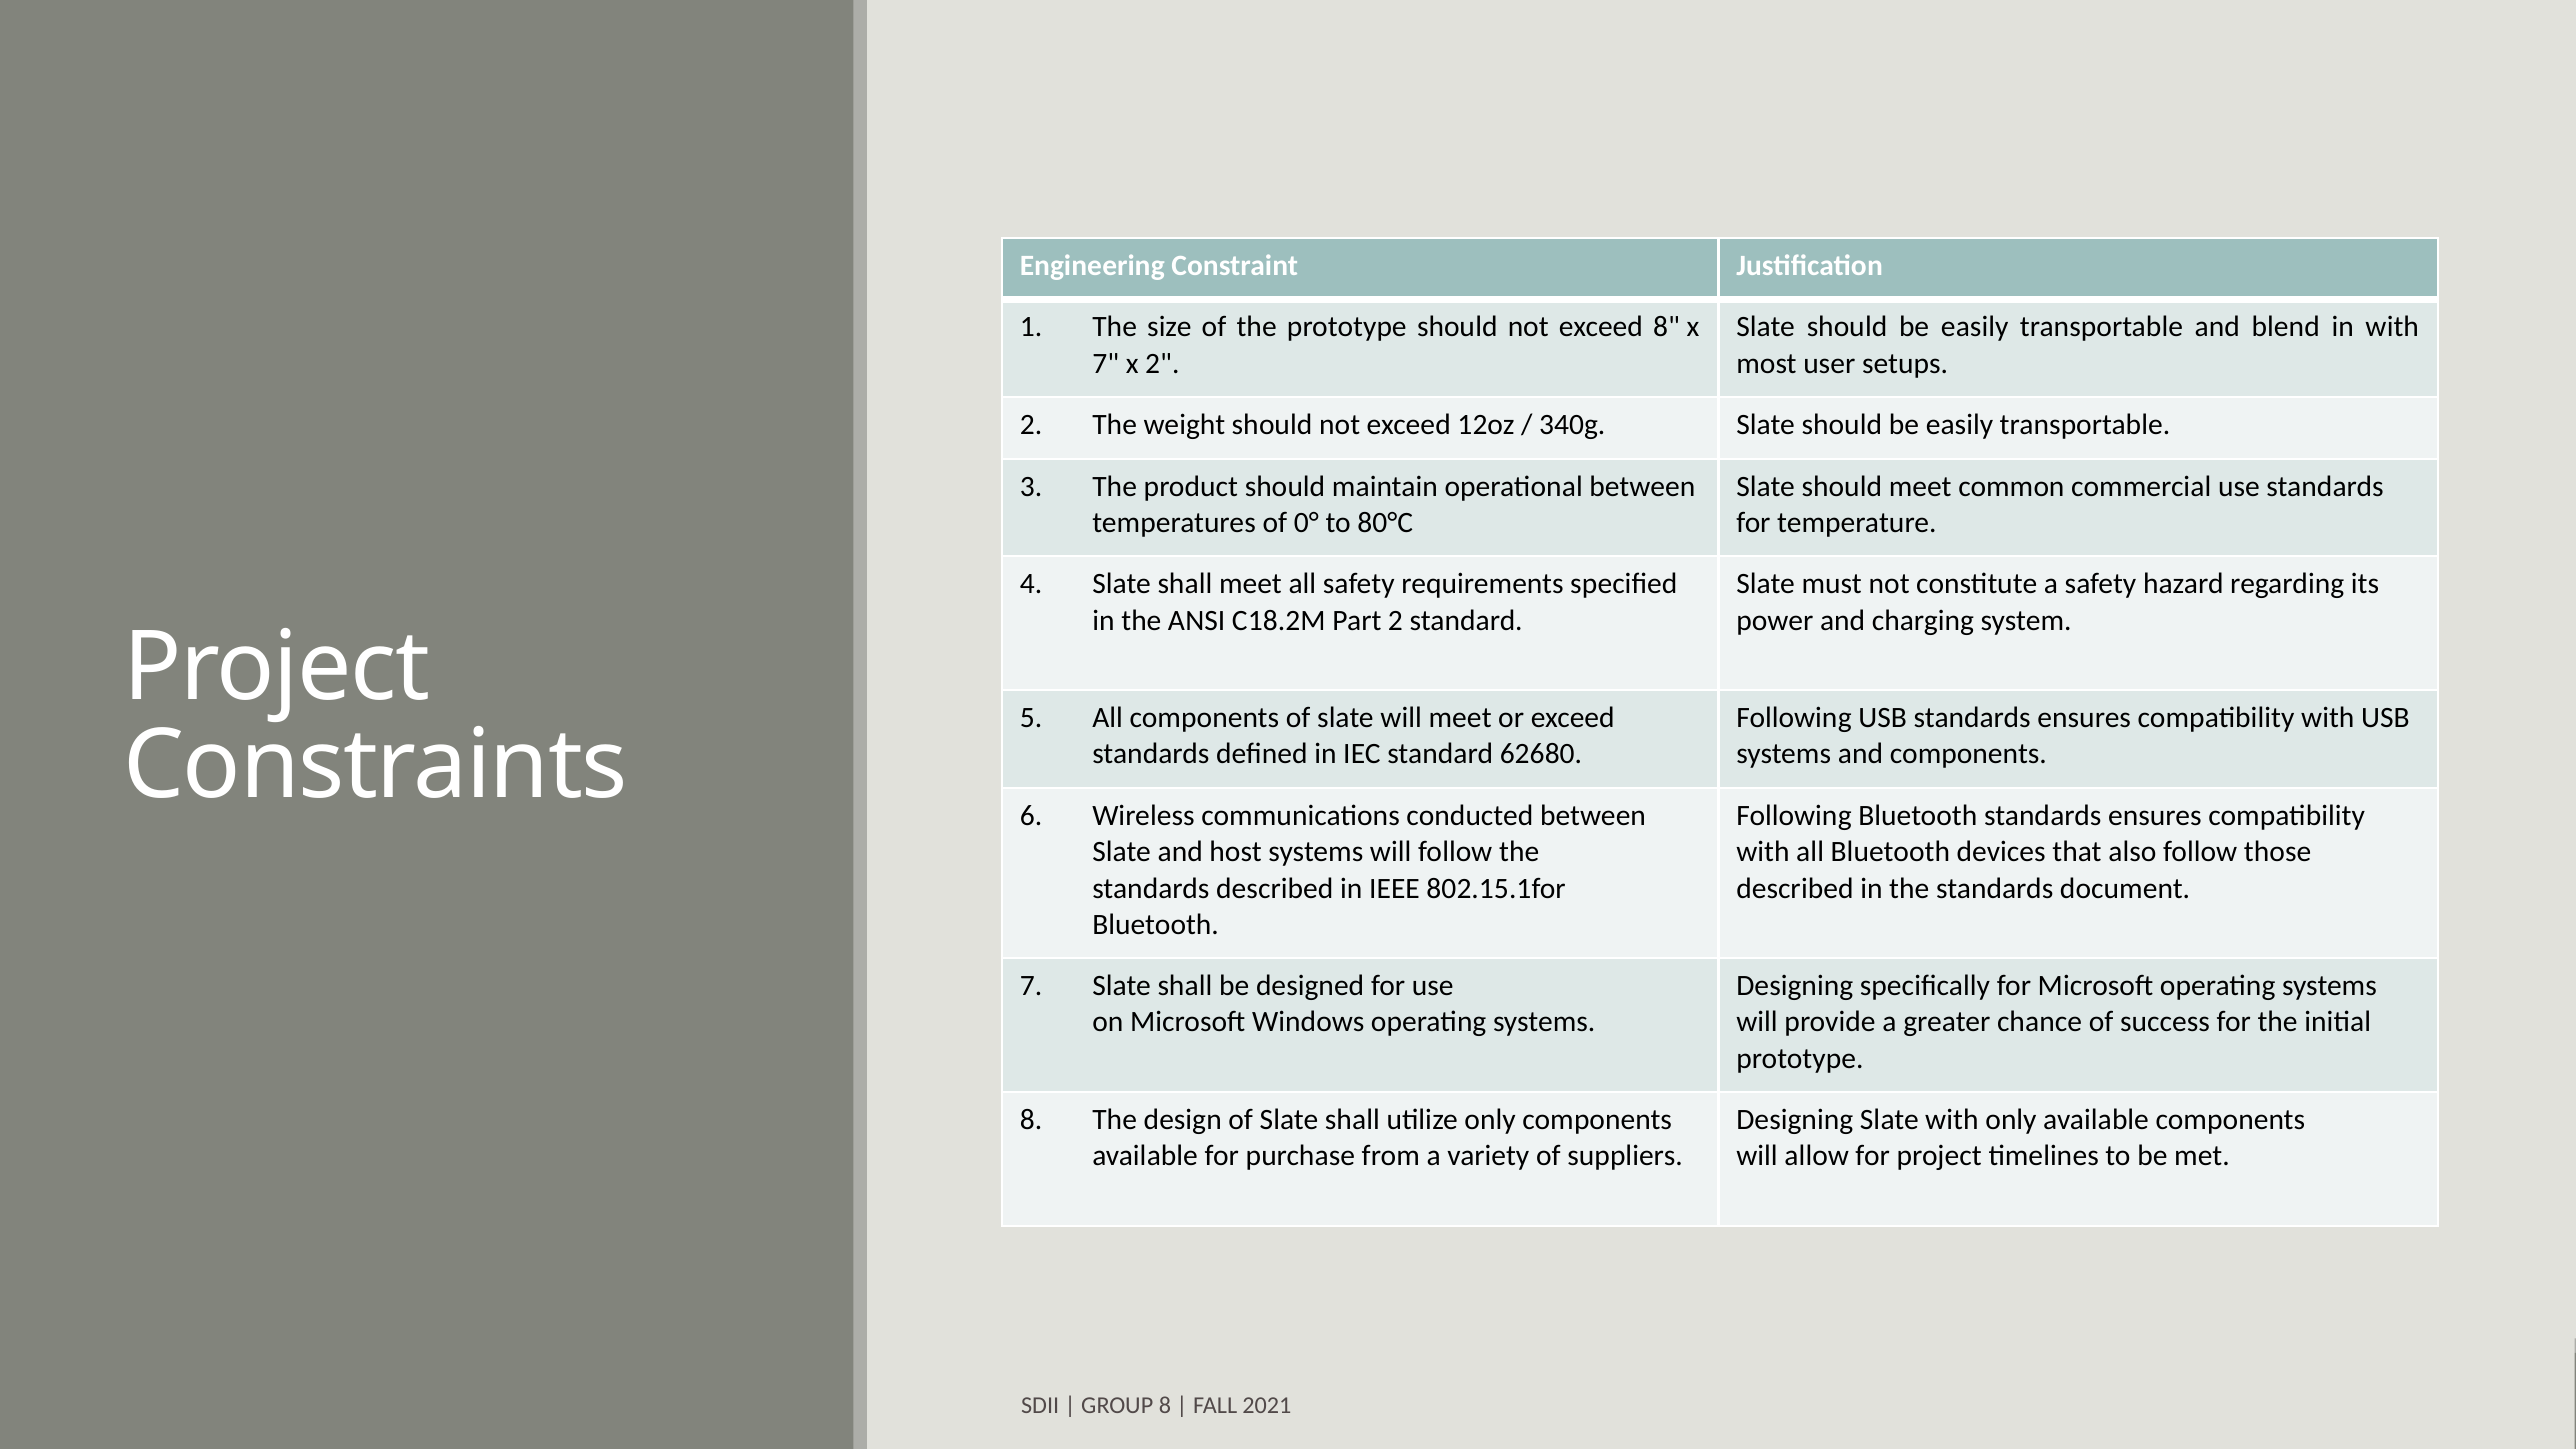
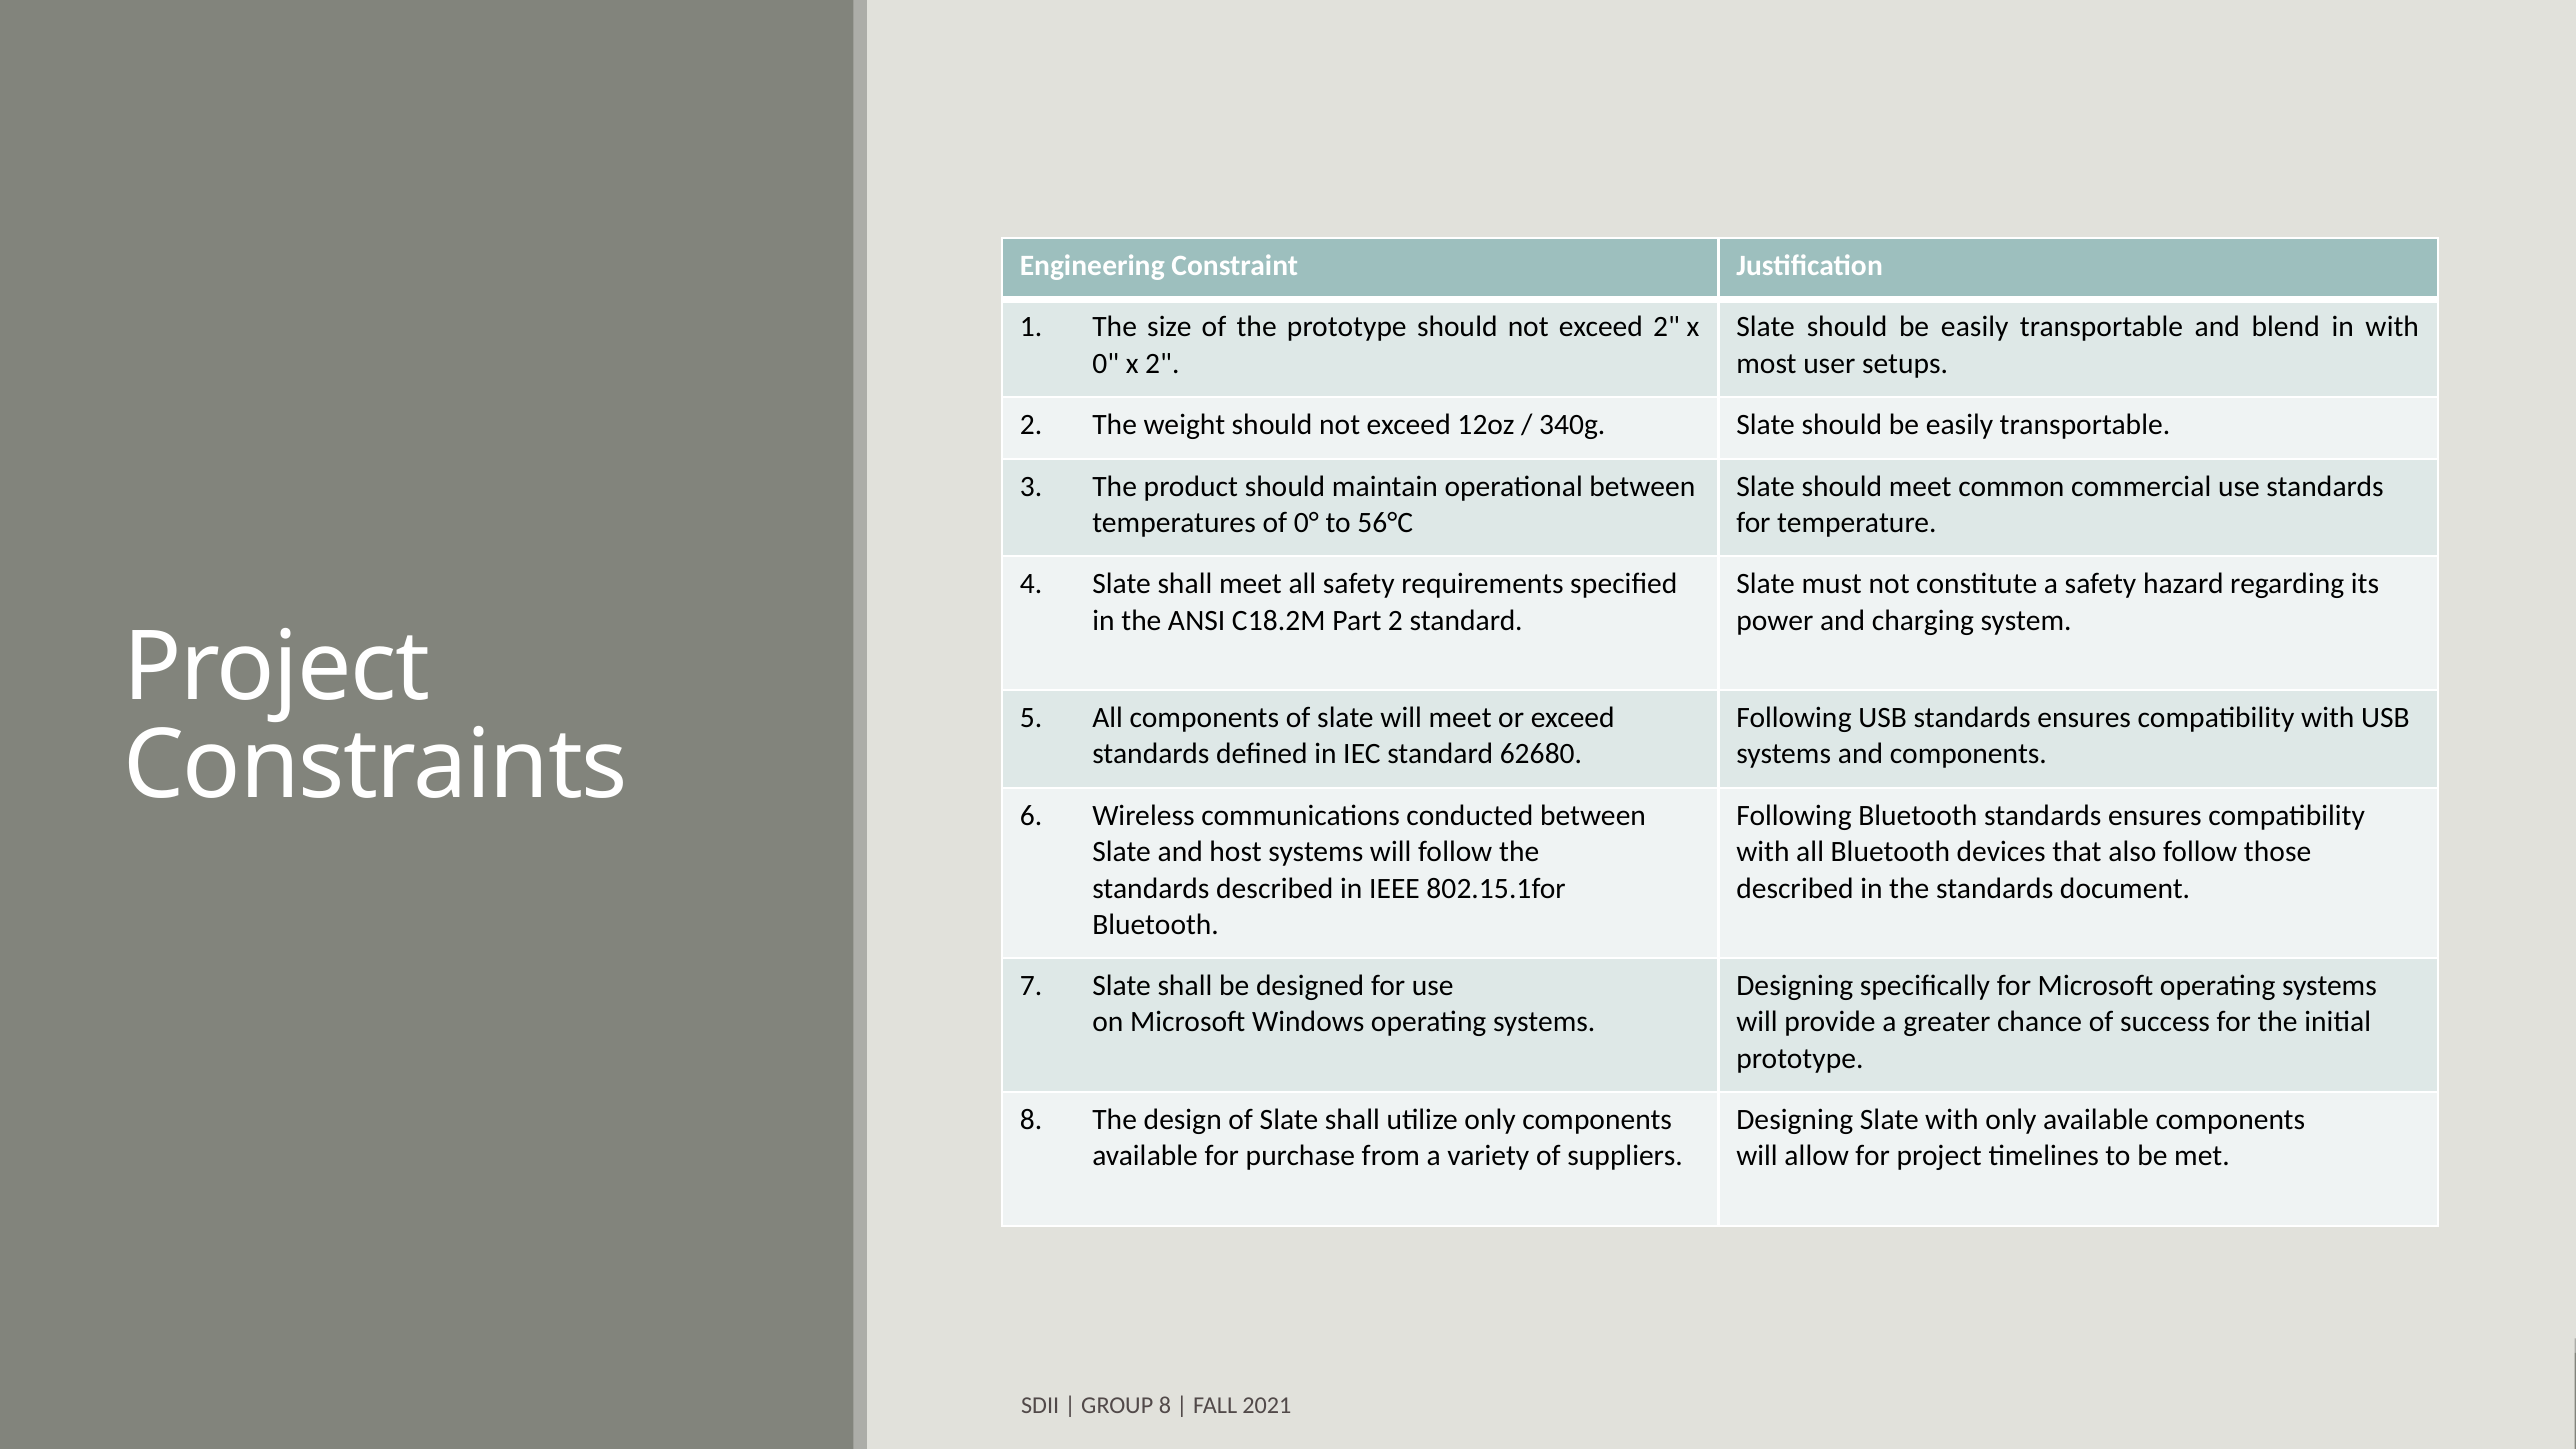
exceed 8: 8 -> 2
7 at (1106, 363): 7 -> 0
80°C: 80°C -> 56°C
